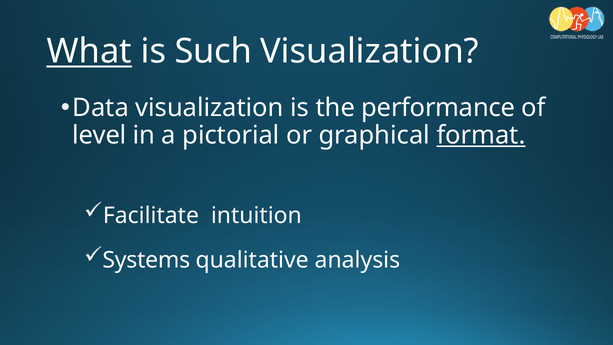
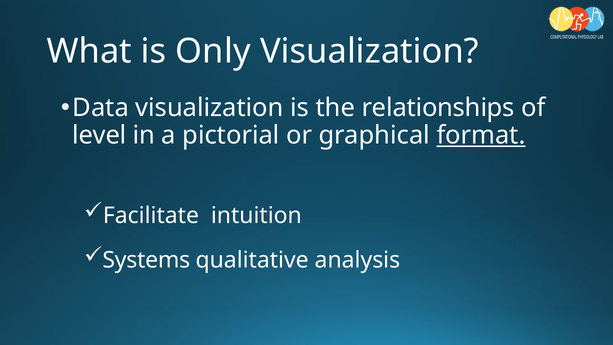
What underline: present -> none
Such: Such -> Only
performance: performance -> relationships
